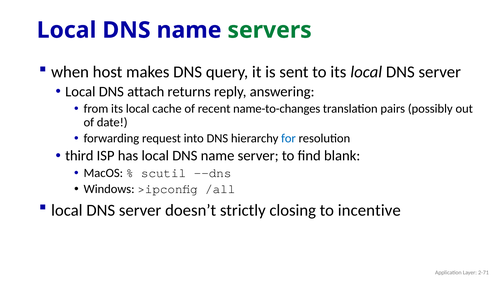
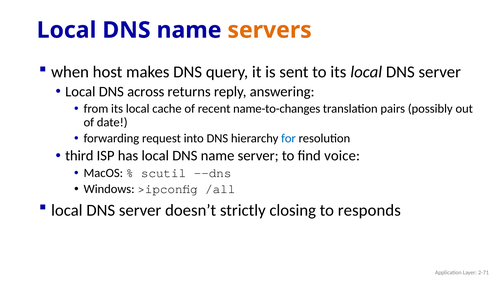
servers colour: green -> orange
attach: attach -> across
blank: blank -> voice
incentive: incentive -> responds
